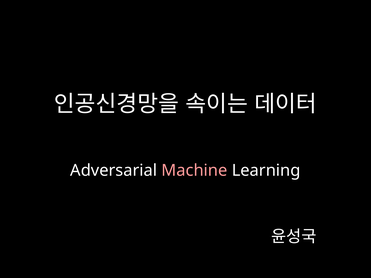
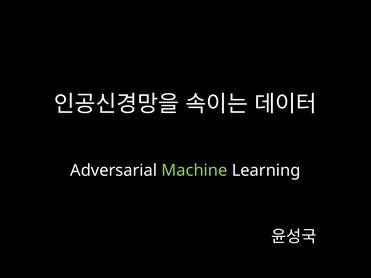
Machine colour: pink -> light green
